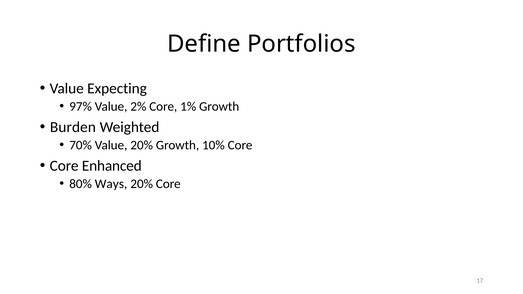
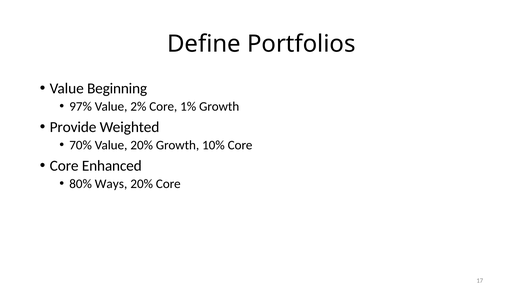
Expecting: Expecting -> Beginning
Burden: Burden -> Provide
